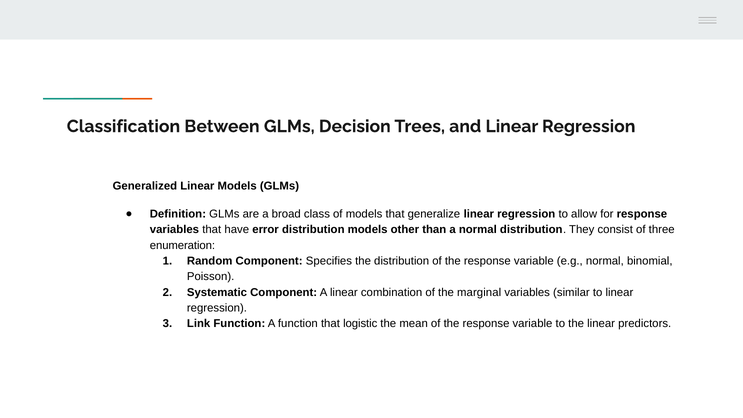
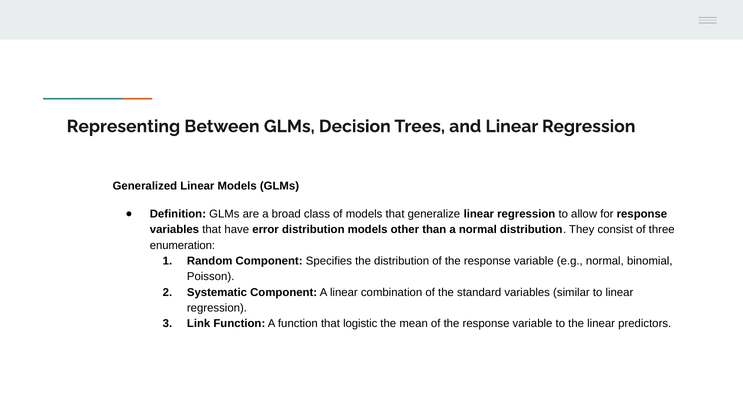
Classification: Classification -> Representing
marginal: marginal -> standard
